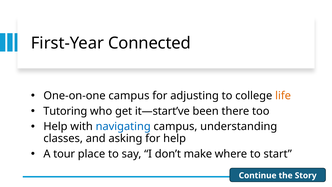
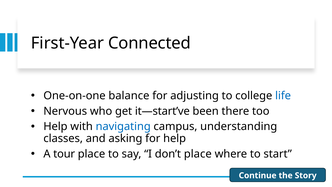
One-on-one campus: campus -> balance
life colour: orange -> blue
Tutoring: Tutoring -> Nervous
don’t make: make -> place
